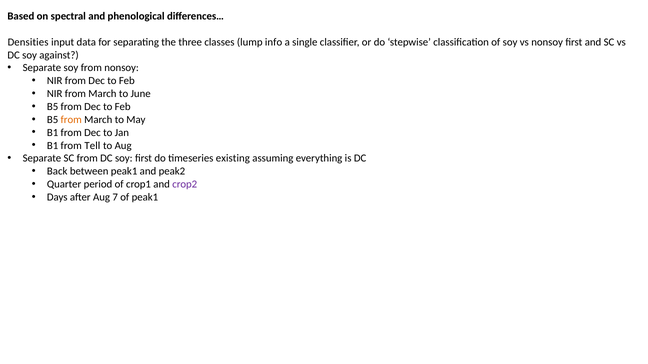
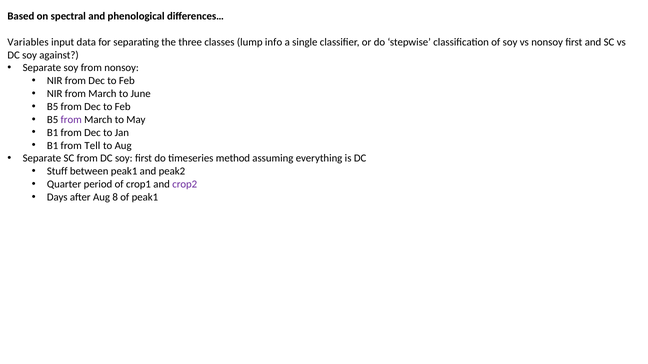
Densities: Densities -> Variables
from at (71, 120) colour: orange -> purple
existing: existing -> method
Back: Back -> Stuff
7: 7 -> 8
